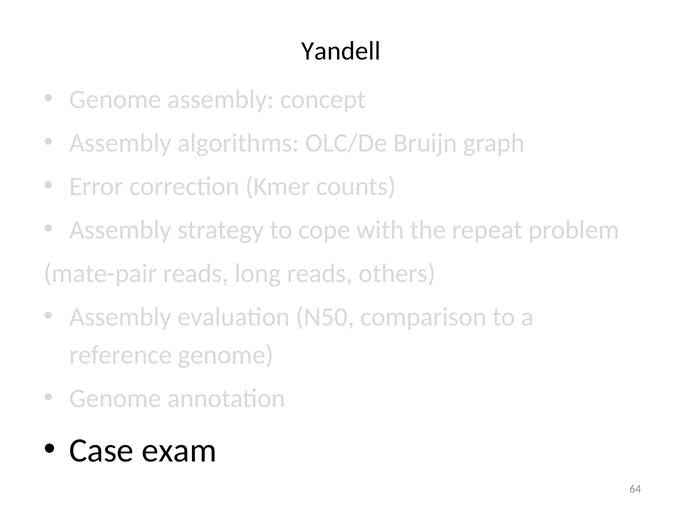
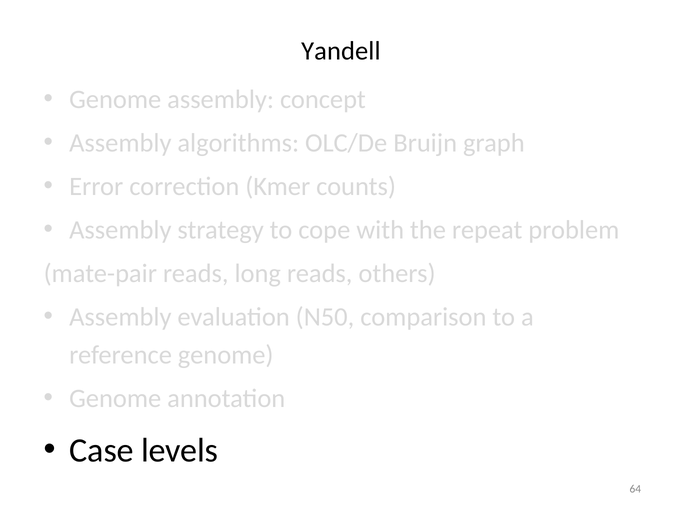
exam: exam -> levels
